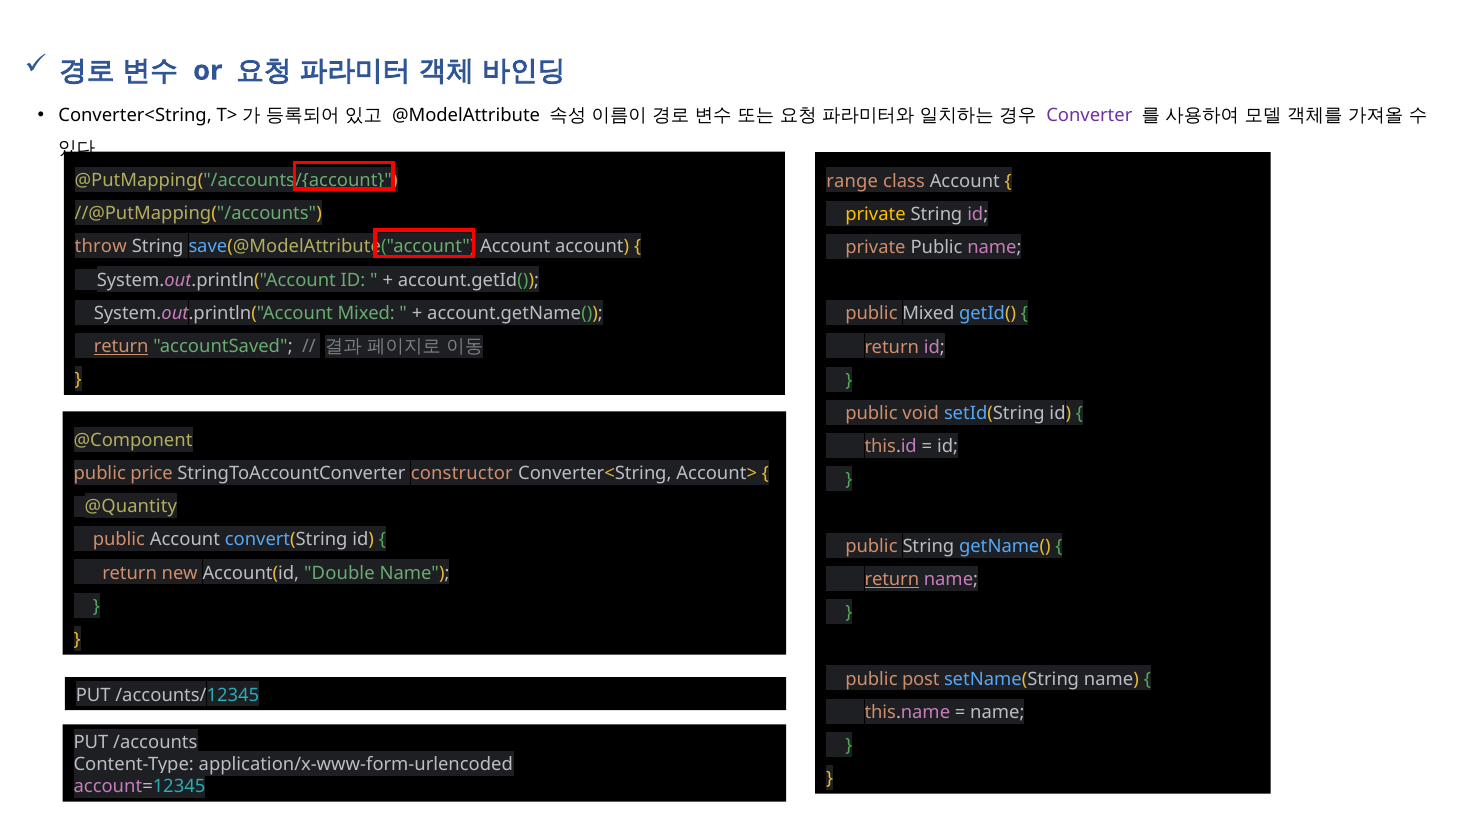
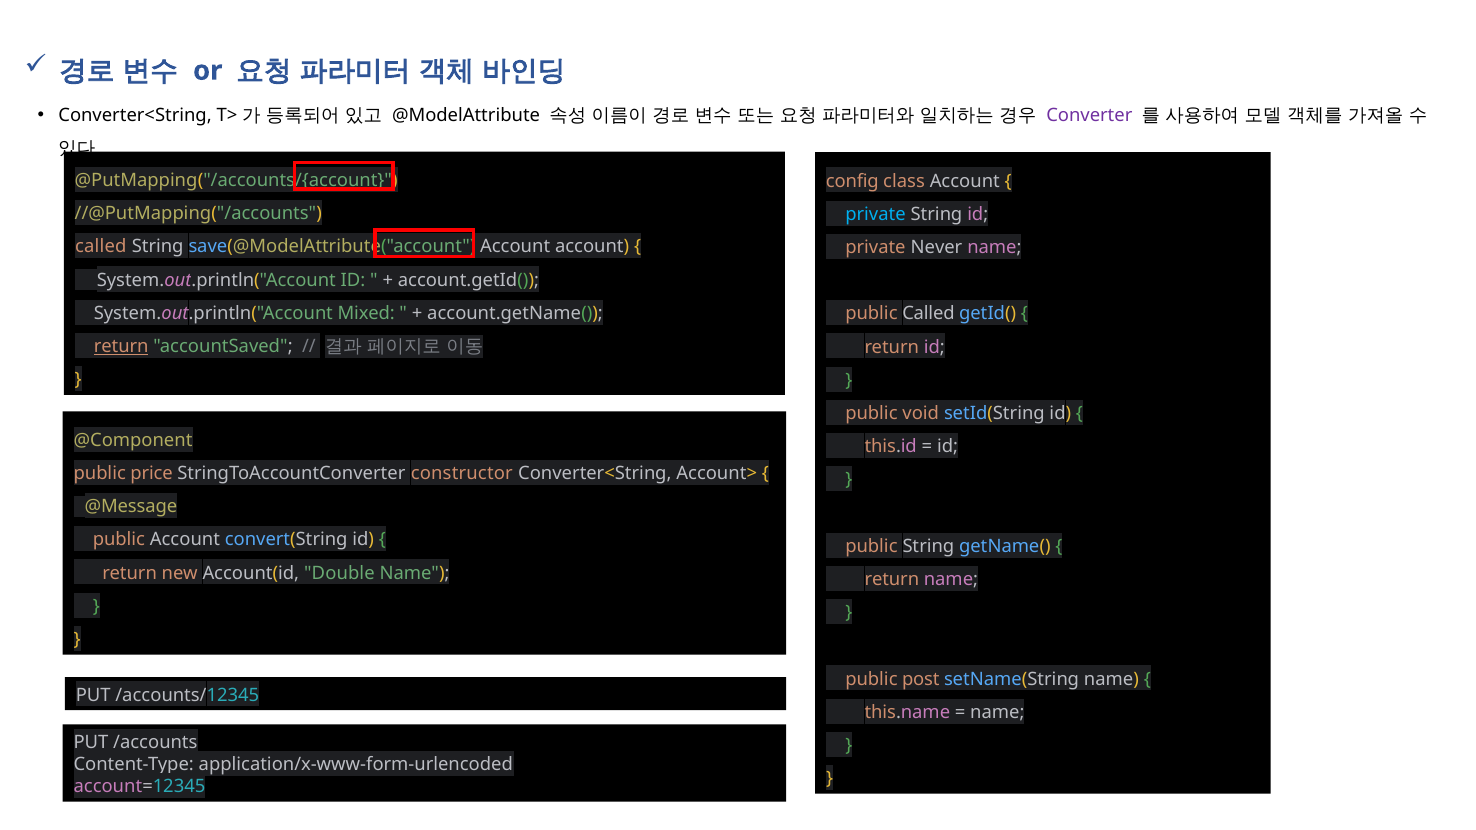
range: range -> config
private at (875, 214) colour: yellow -> light blue
throw at (101, 247): throw -> called
private Public: Public -> Never
public Mixed: Mixed -> Called
@Quantity: @Quantity -> @Message
return at (892, 579) underline: present -> none
